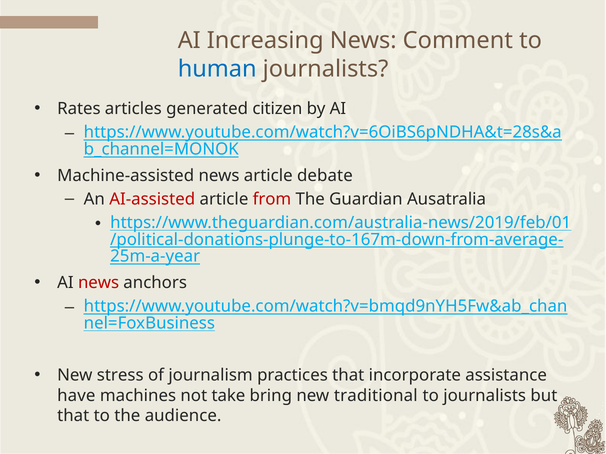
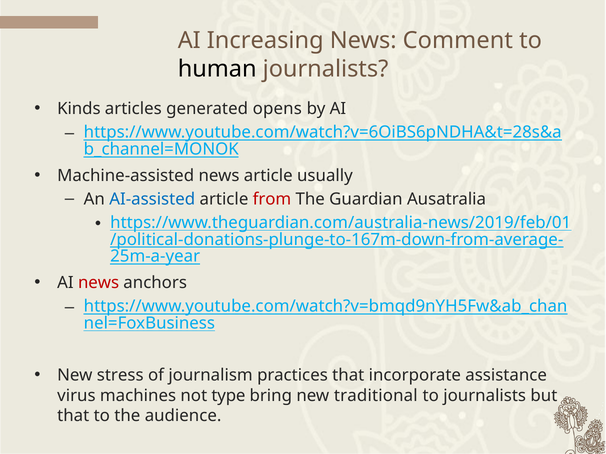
human colour: blue -> black
Rates: Rates -> Kinds
citizen: citizen -> opens
debate: debate -> usually
AI-assisted colour: red -> blue
have: have -> virus
take: take -> type
